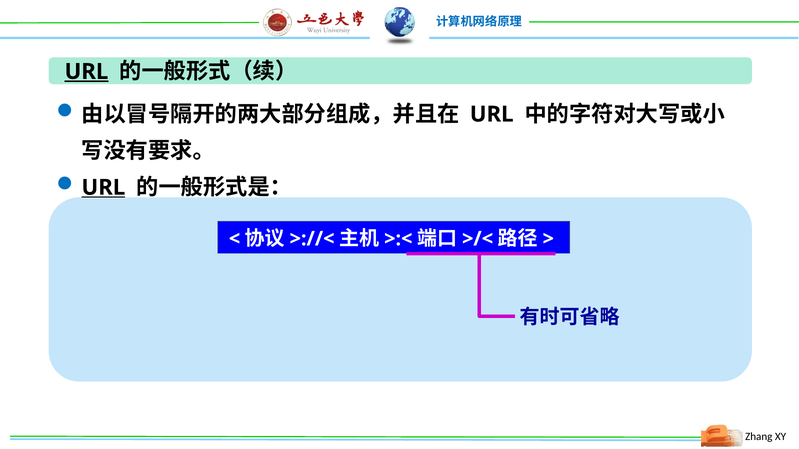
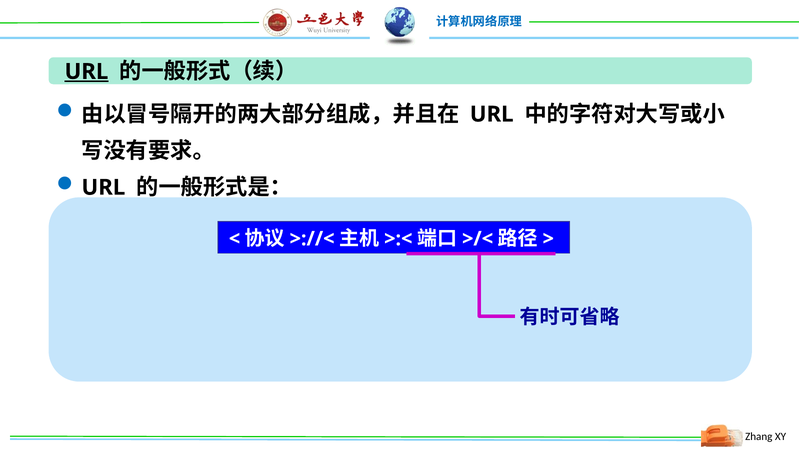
URL at (103, 188) underline: present -> none
